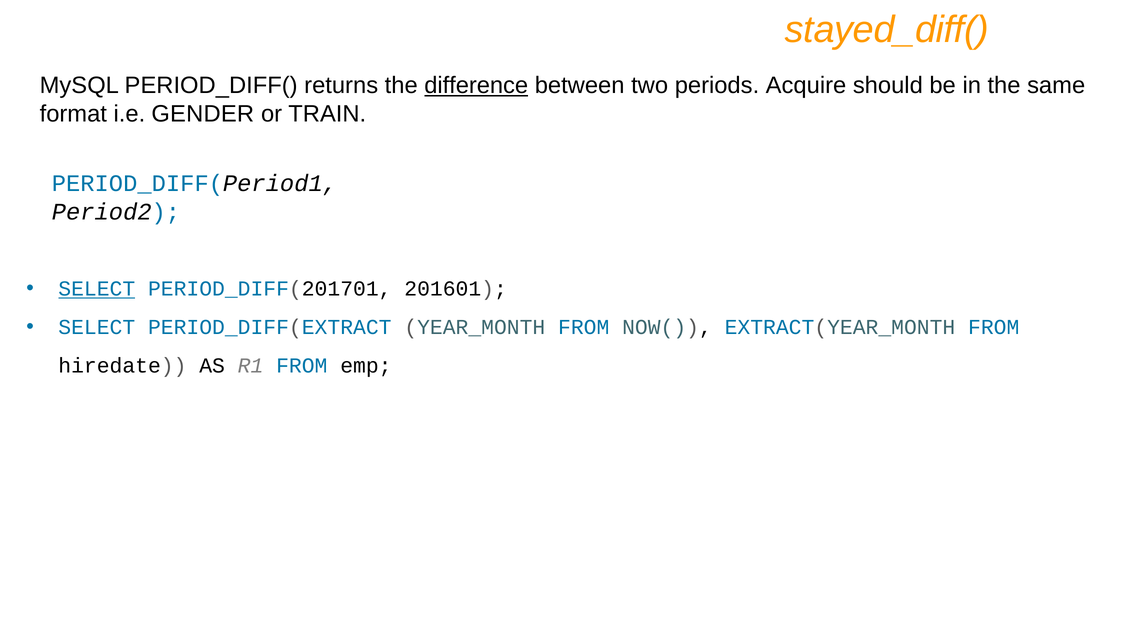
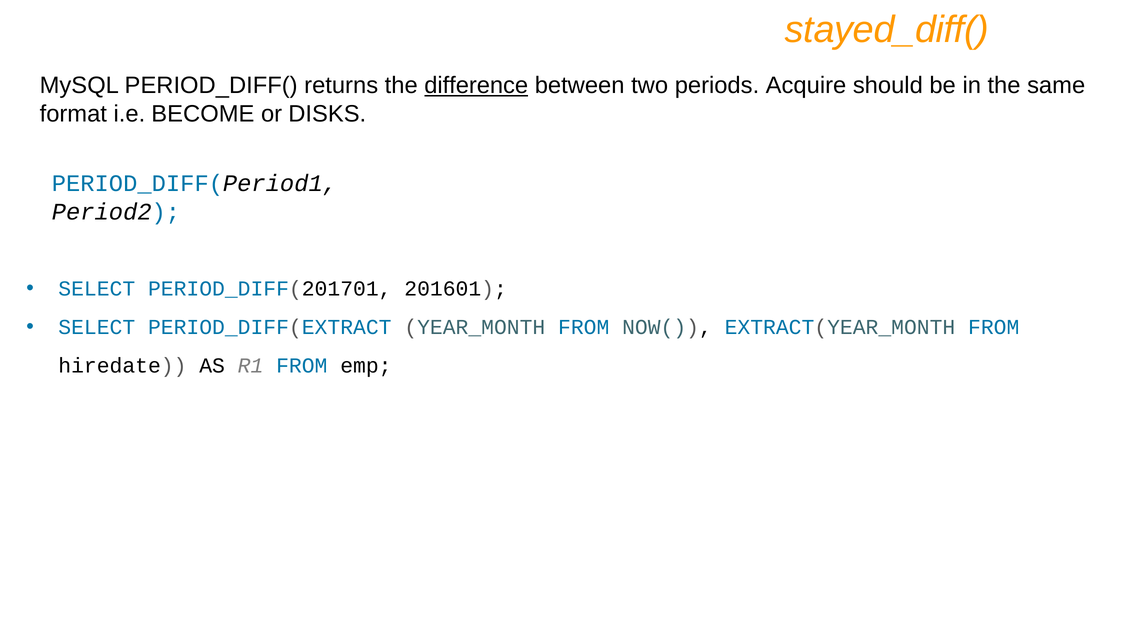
GENDER: GENDER -> BECOME
TRAIN: TRAIN -> DISKS
SELECT at (97, 289) underline: present -> none
